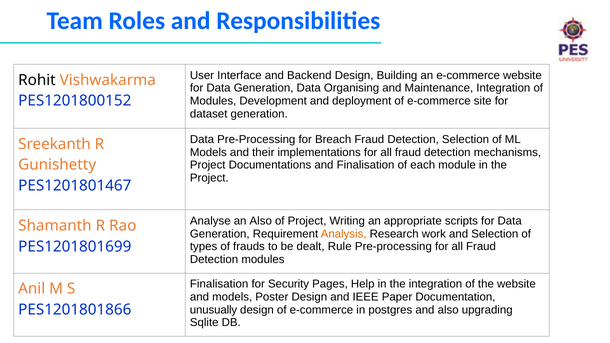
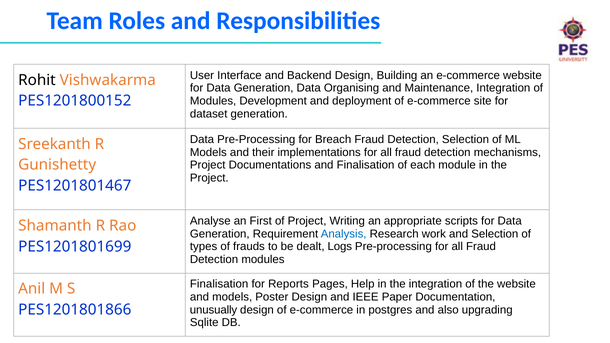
an Also: Also -> First
Analysis colour: orange -> blue
Rule: Rule -> Logs
Security: Security -> Reports
